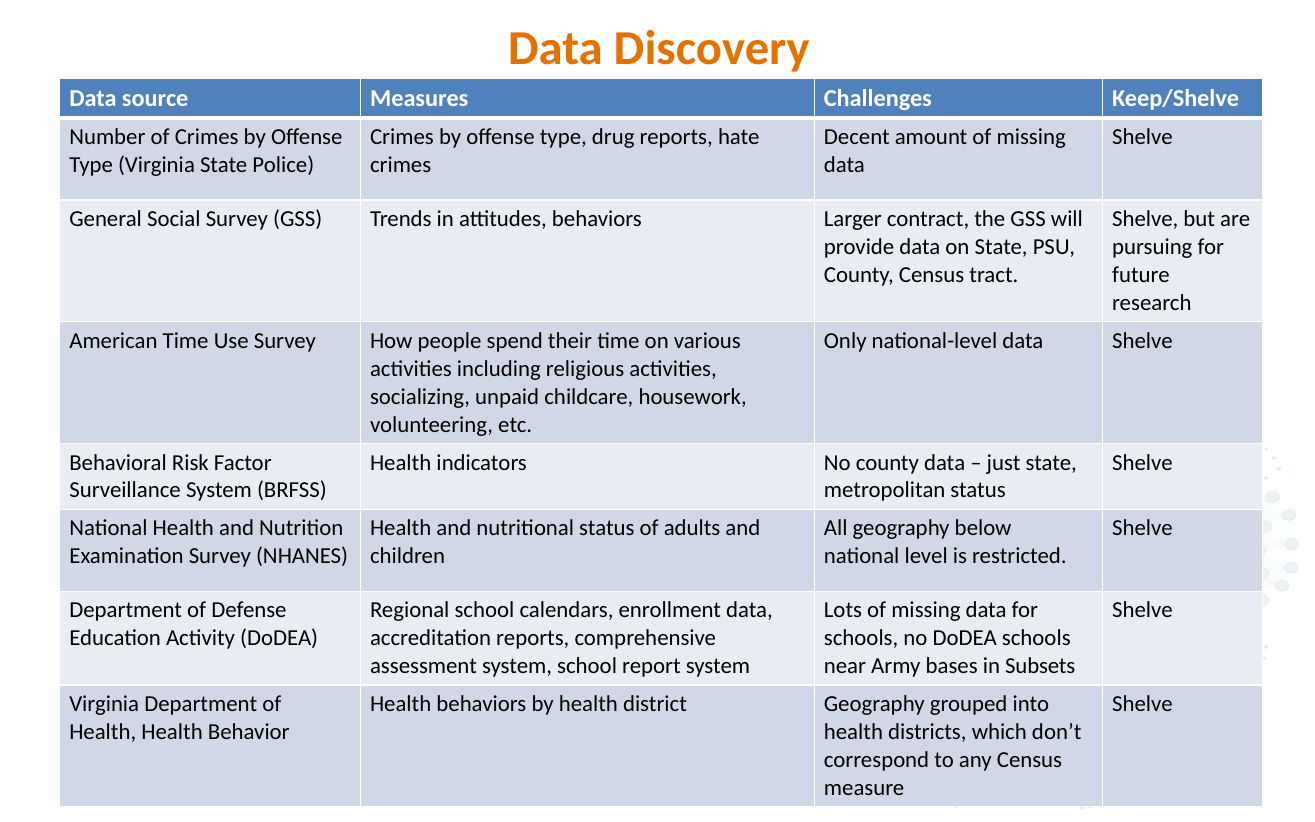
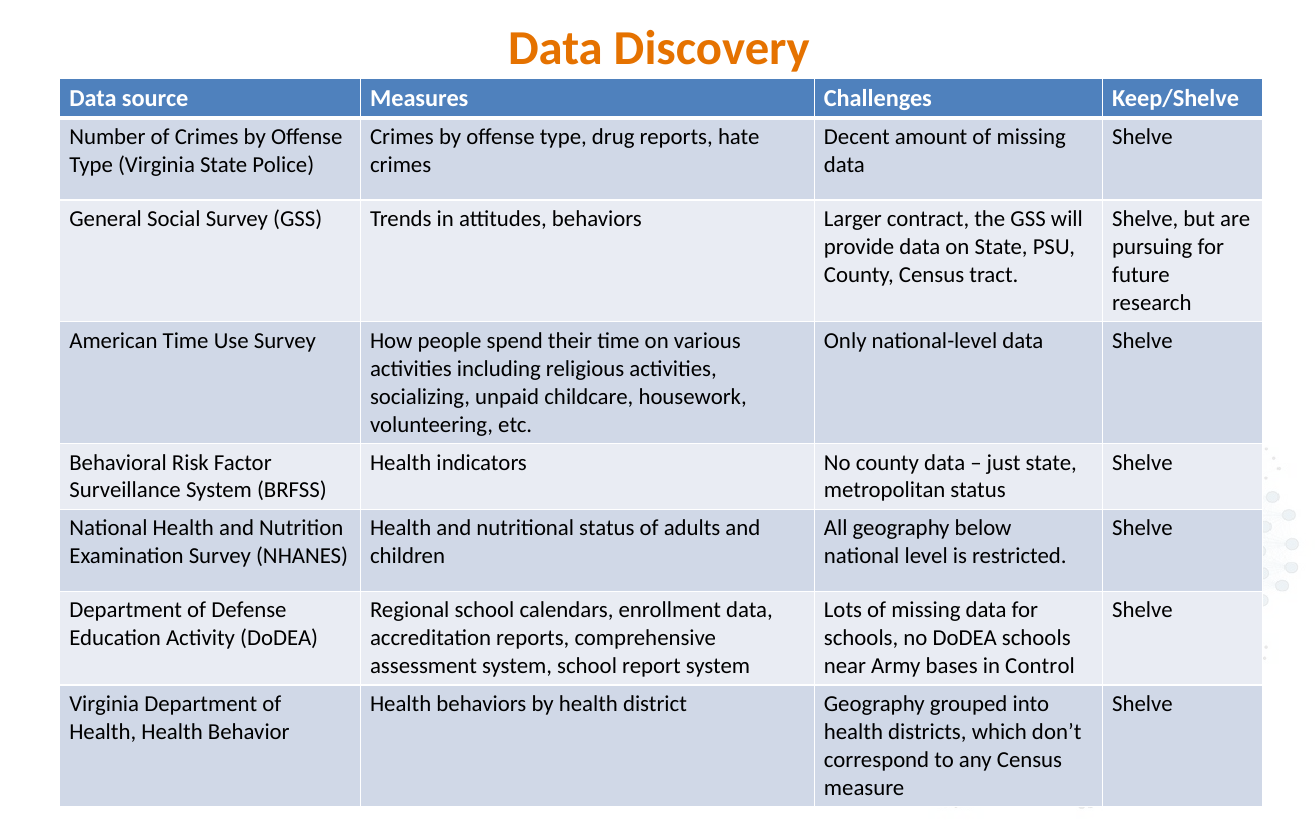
Subsets: Subsets -> Control
